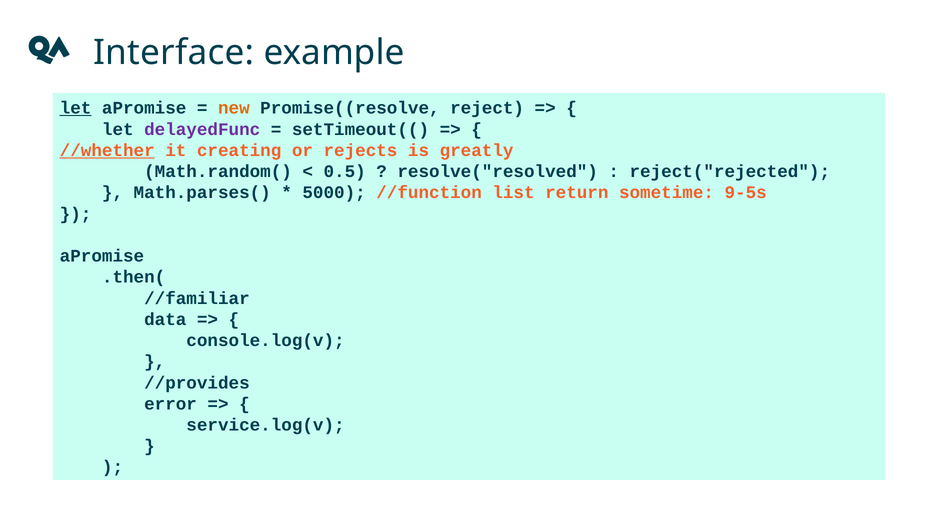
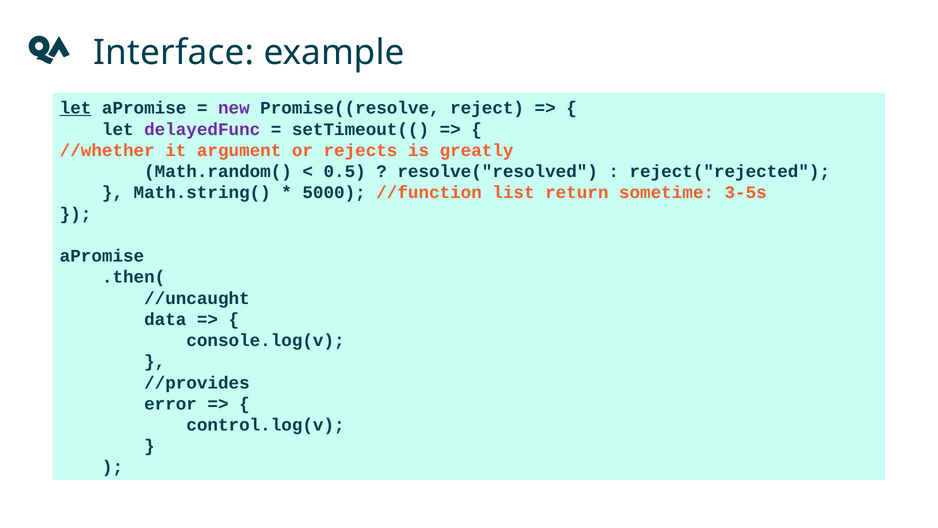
new colour: orange -> purple
//whether underline: present -> none
creating: creating -> argument
Math.parses(: Math.parses( -> Math.string(
9-5s: 9-5s -> 3-5s
//familiar: //familiar -> //uncaught
service.log(v: service.log(v -> control.log(v
